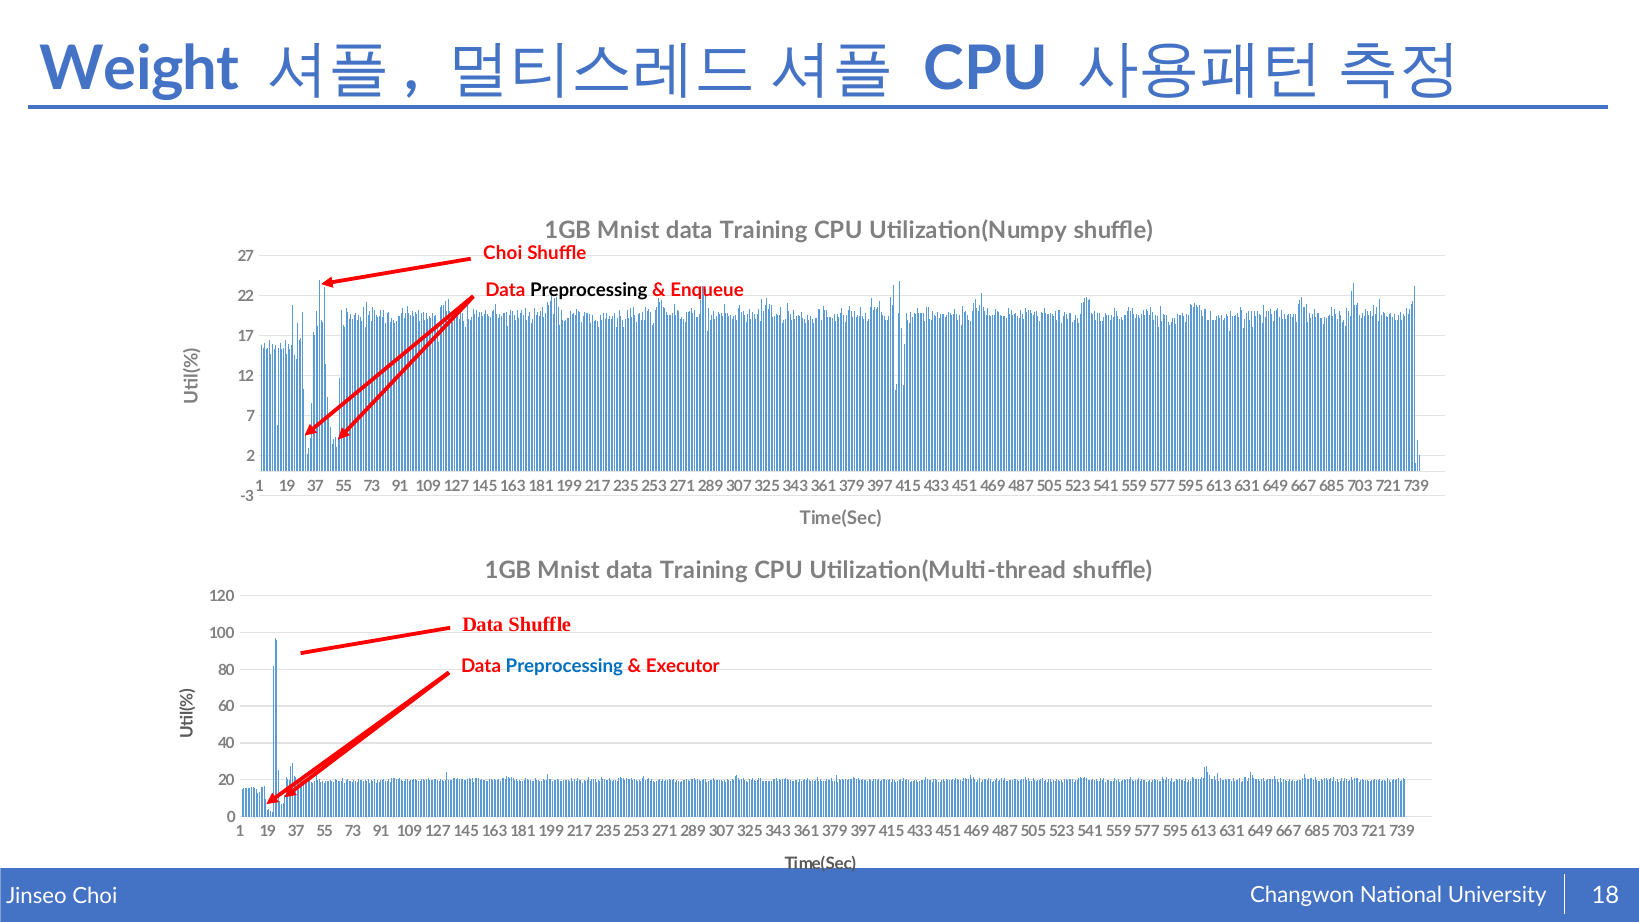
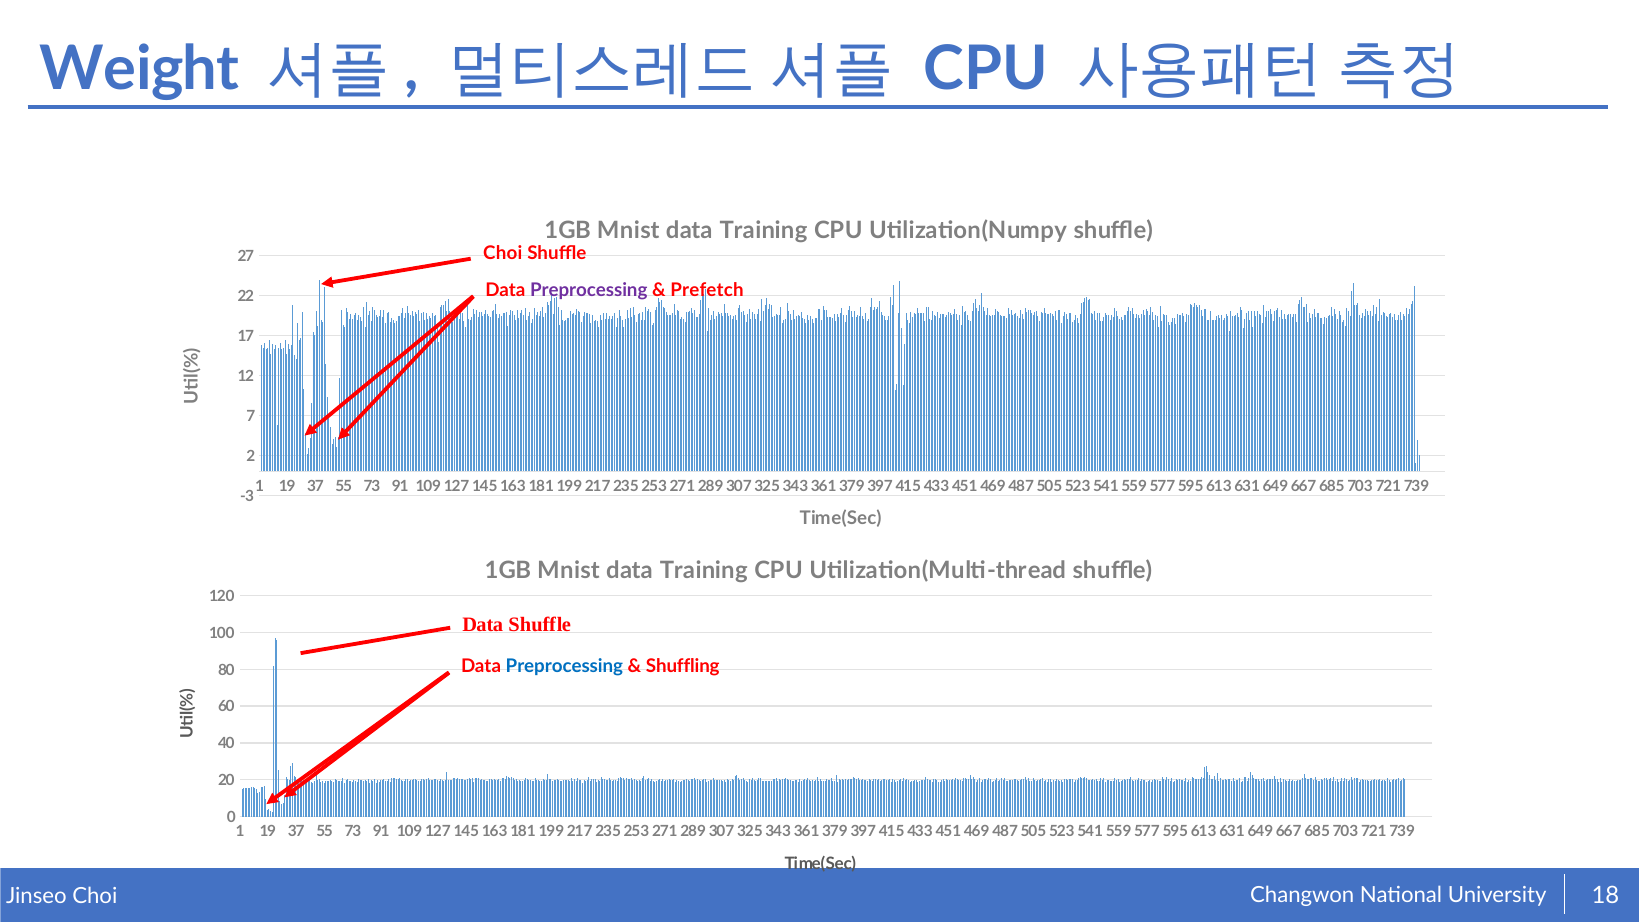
Preprocessing at (589, 290) colour: black -> purple
Enqueue: Enqueue -> Prefetch
Executor: Executor -> Shuffling
